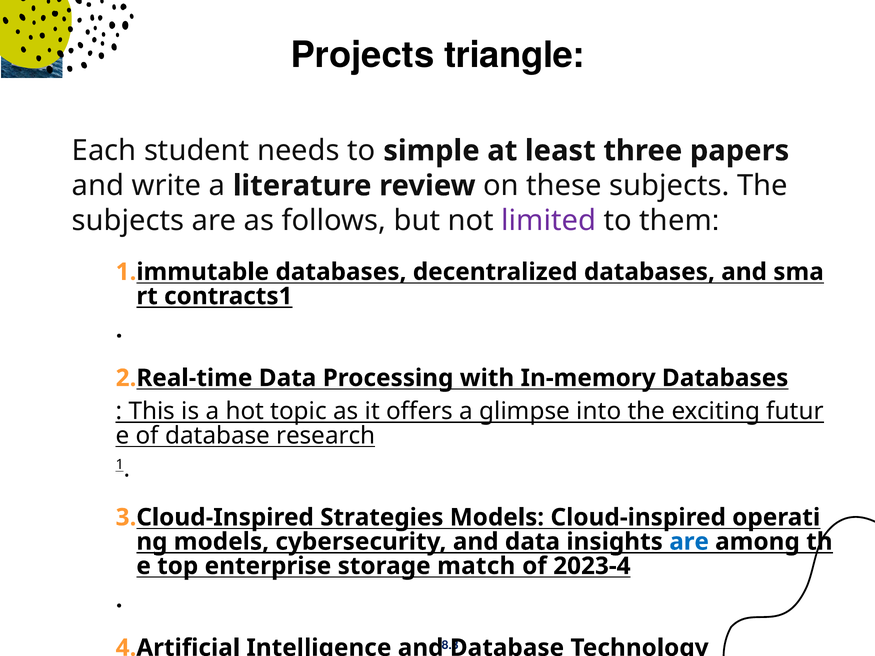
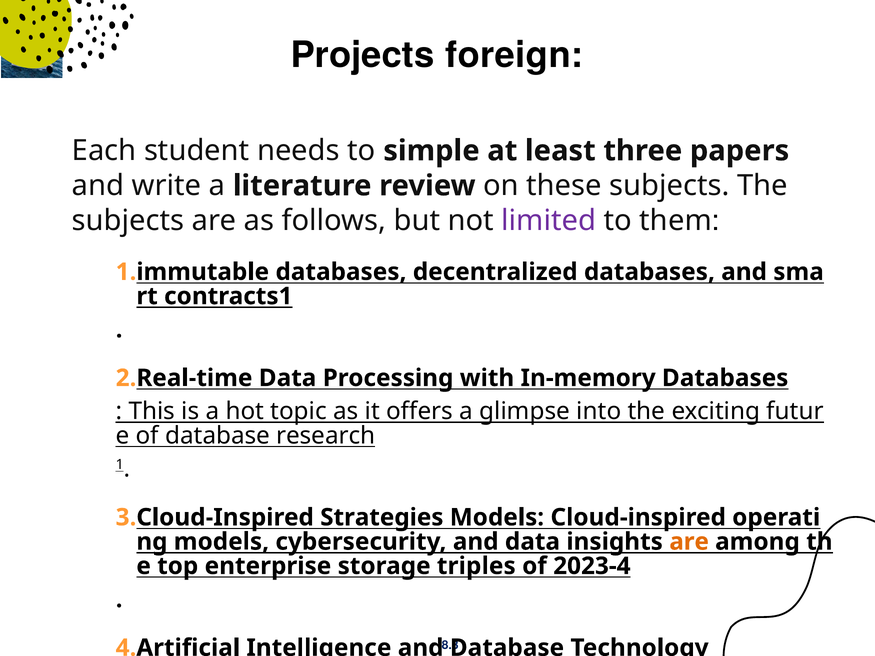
triangle: triangle -> foreign
are at (689, 542) colour: blue -> orange
match: match -> triples
